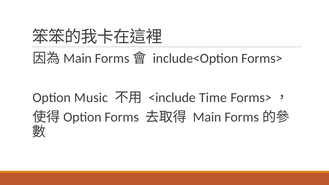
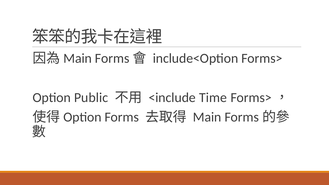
Music: Music -> Public
